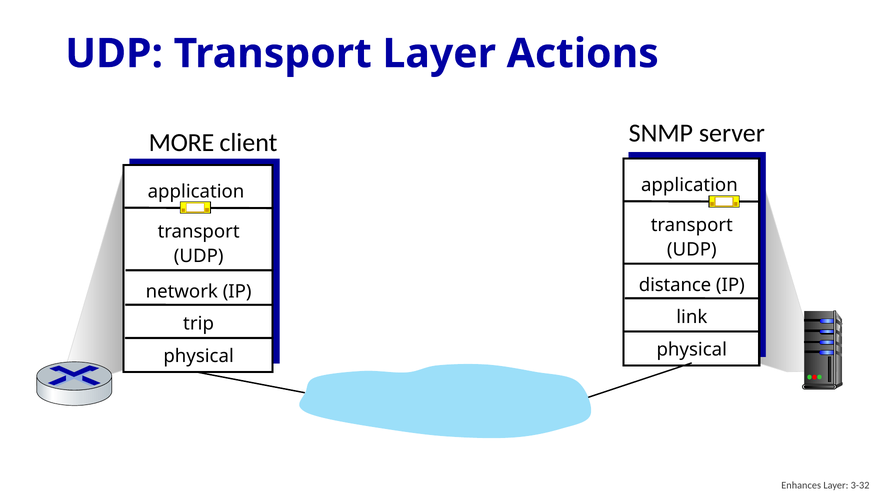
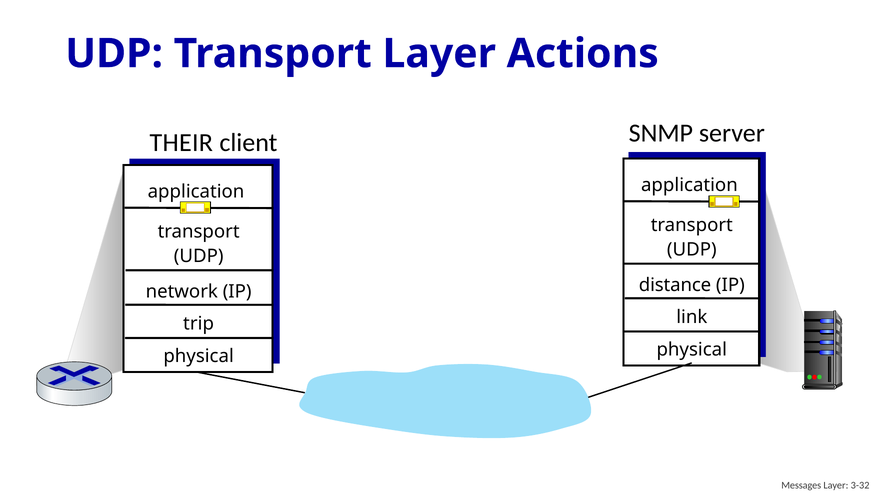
MORE: MORE -> THEIR
Enhances: Enhances -> Messages
